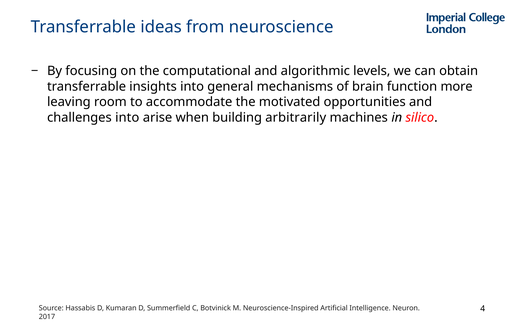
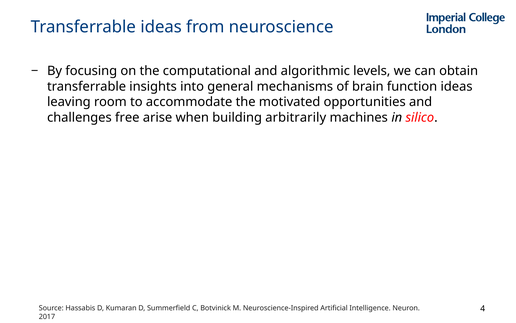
function more: more -> ideas
challenges into: into -> free
